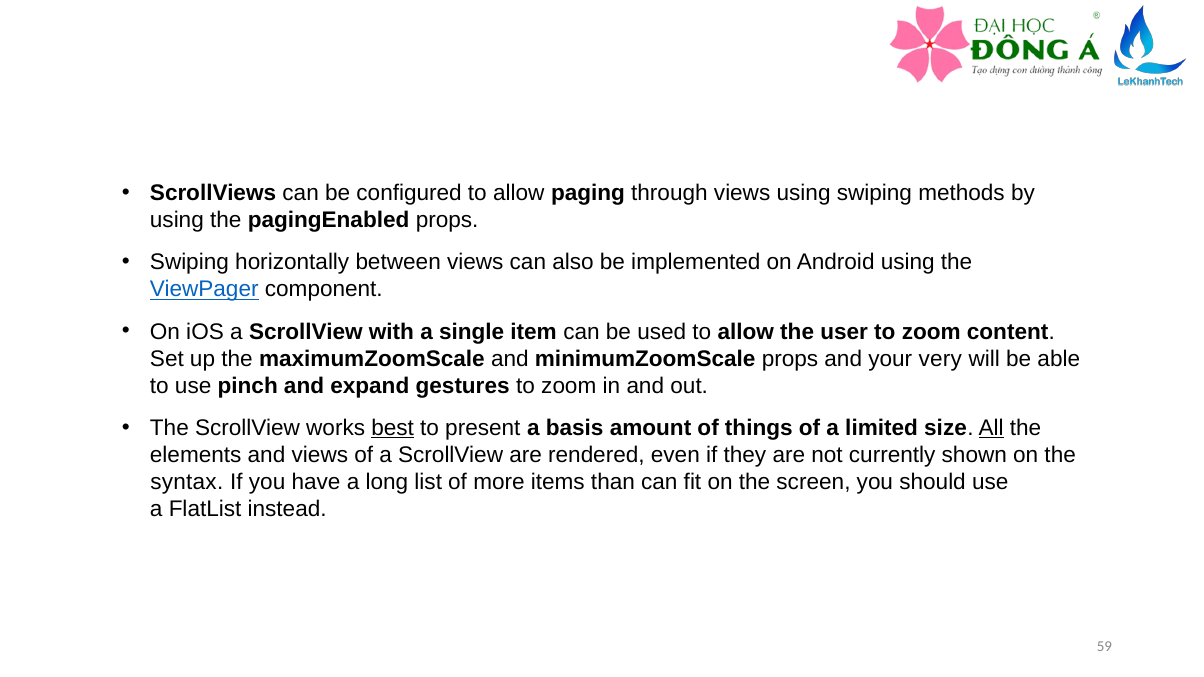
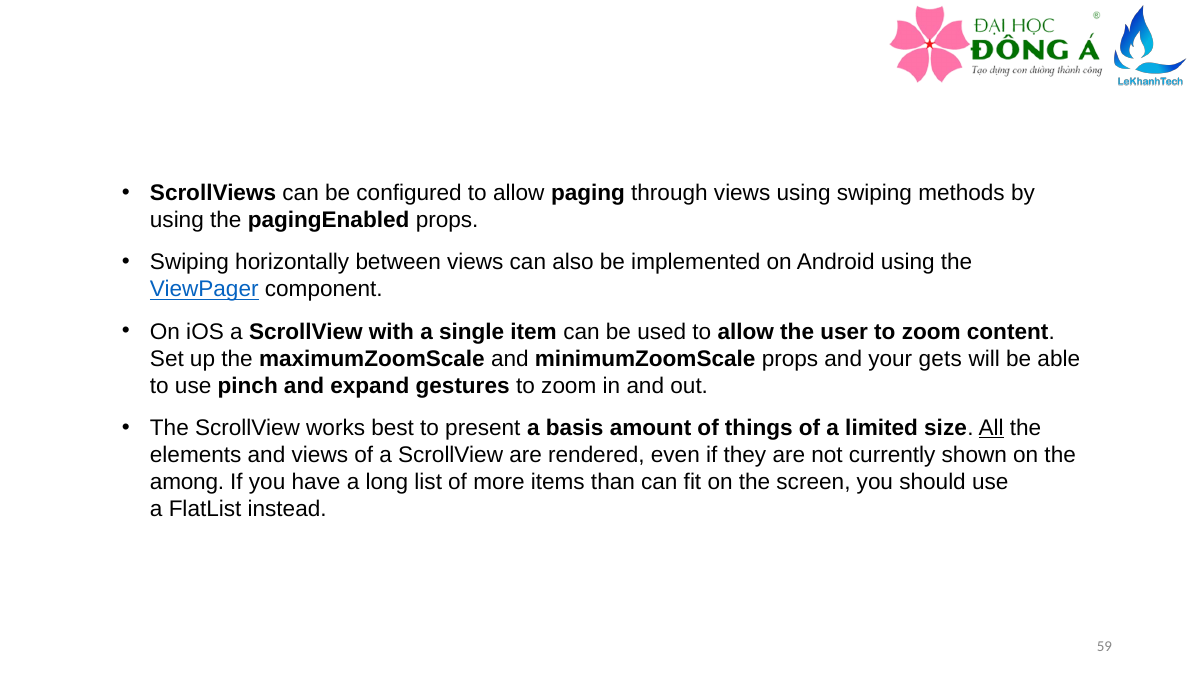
very: very -> gets
best underline: present -> none
syntax: syntax -> among
